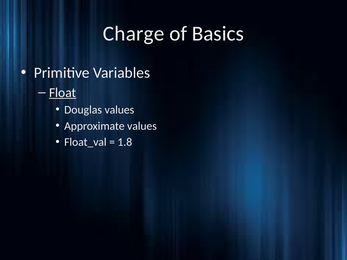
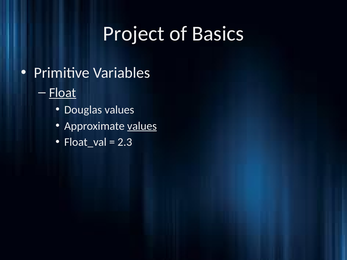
Charge: Charge -> Project
values at (142, 126) underline: none -> present
1.8: 1.8 -> 2.3
